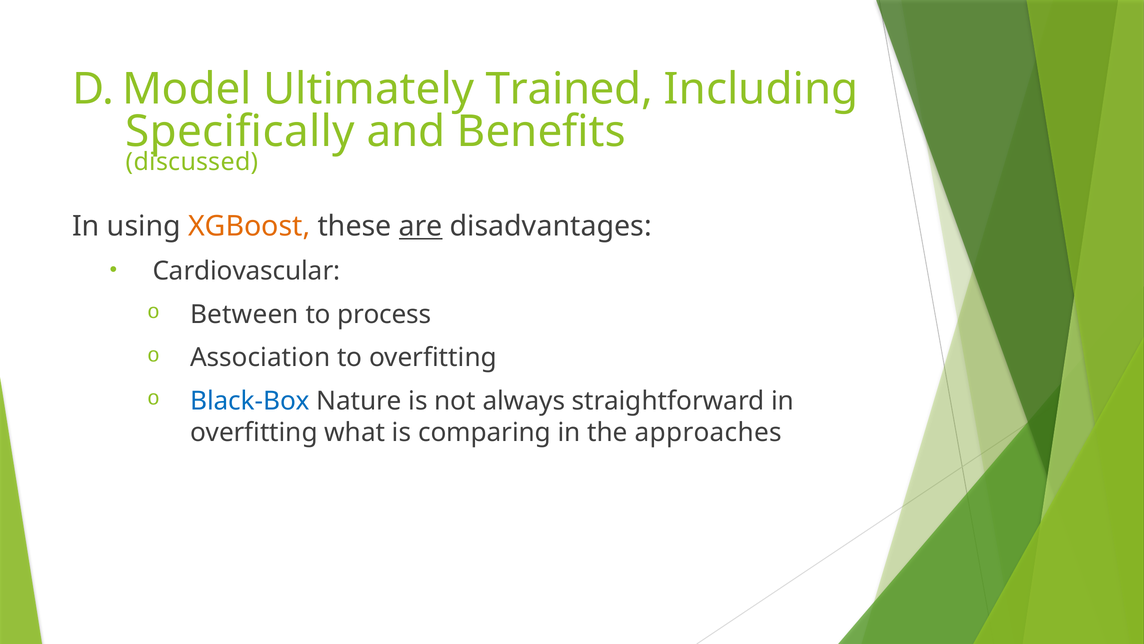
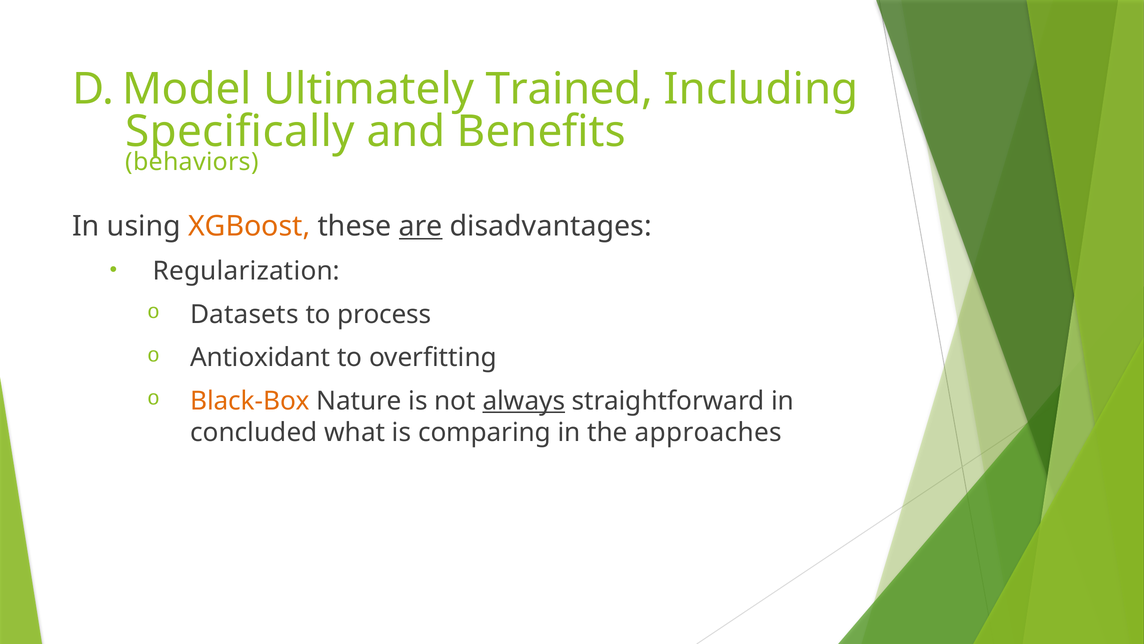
discussed: discussed -> behaviors
Cardiovascular: Cardiovascular -> Regularization
Between: Between -> Datasets
Association: Association -> Antioxidant
Black-Box colour: blue -> orange
always underline: none -> present
overfitting at (254, 432): overfitting -> concluded
